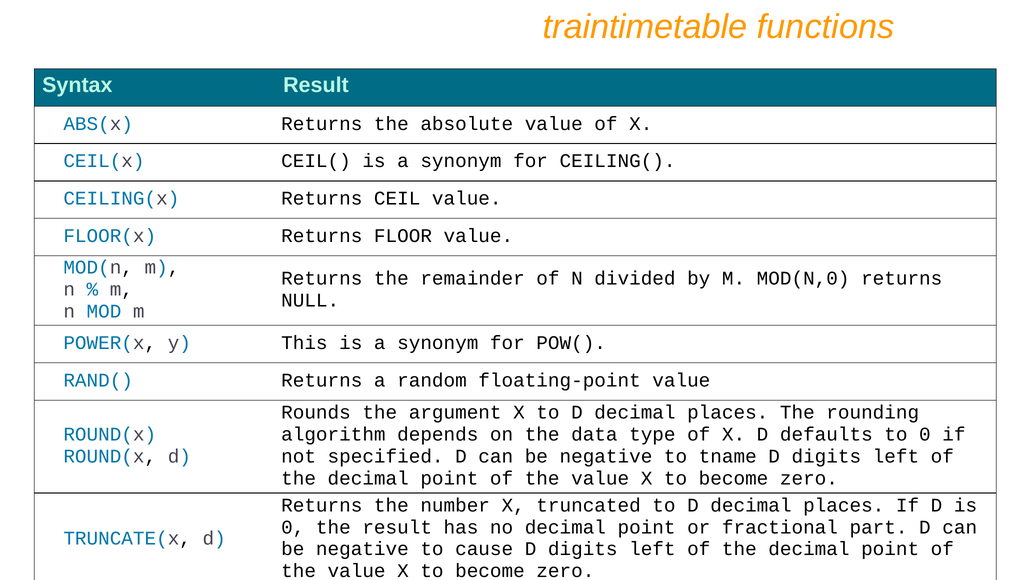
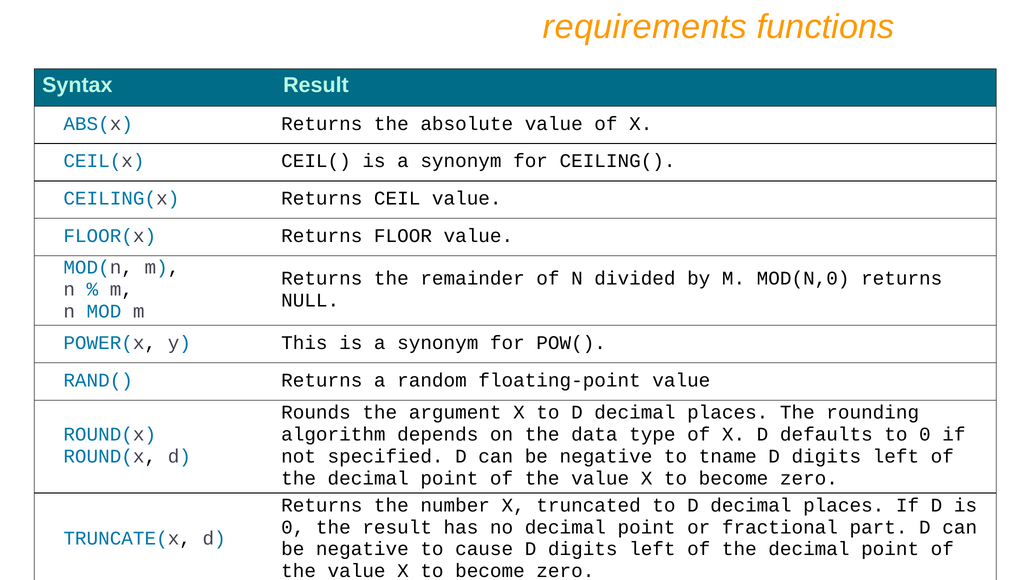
traintimetable: traintimetable -> requirements
